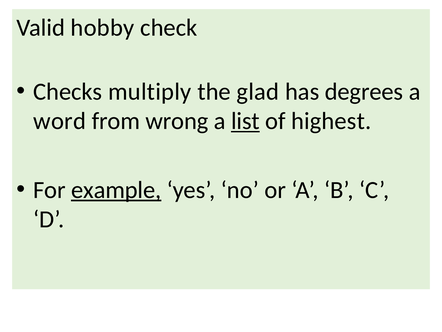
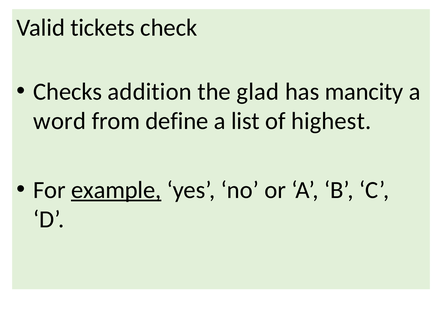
hobby: hobby -> tickets
multiply: multiply -> addition
degrees: degrees -> mancity
wrong: wrong -> define
list underline: present -> none
